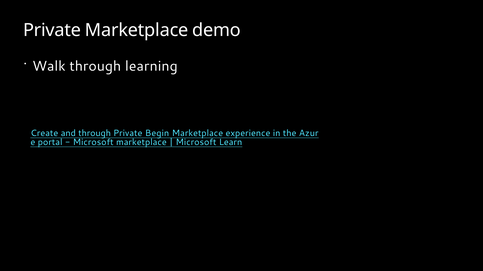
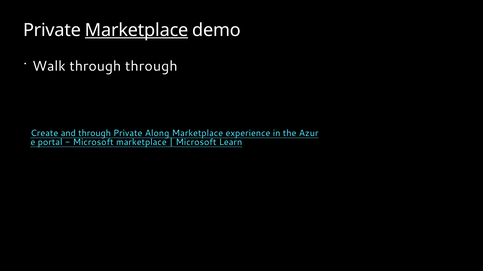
Marketplace at (137, 30) underline: none -> present
through learning: learning -> through
Begin: Begin -> Along
